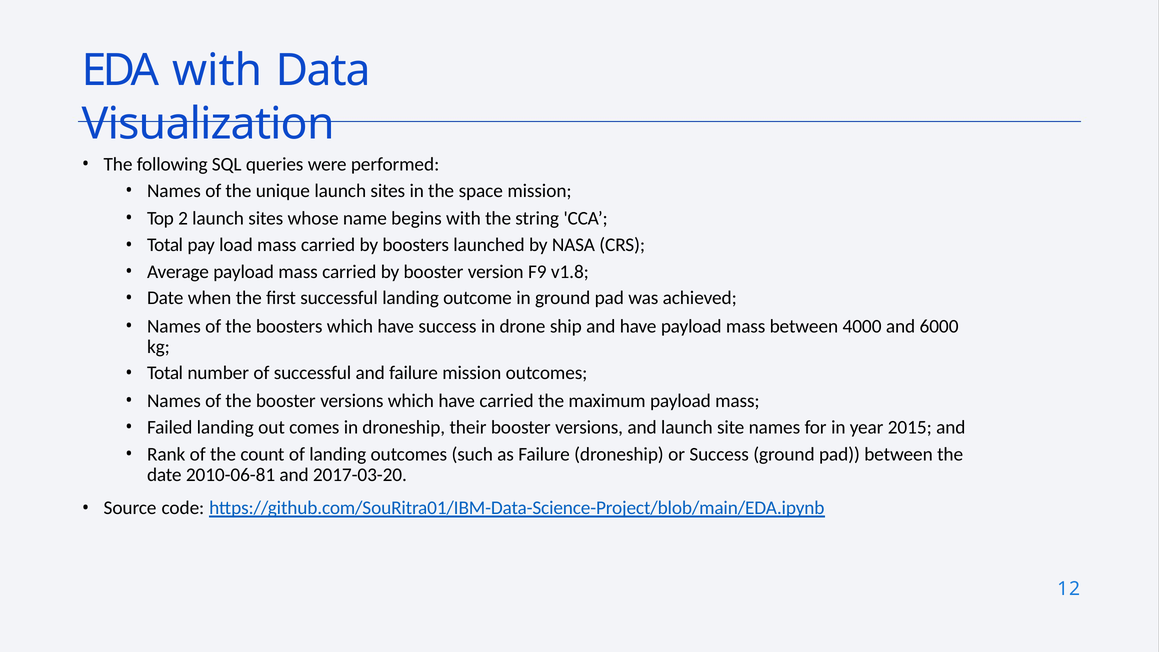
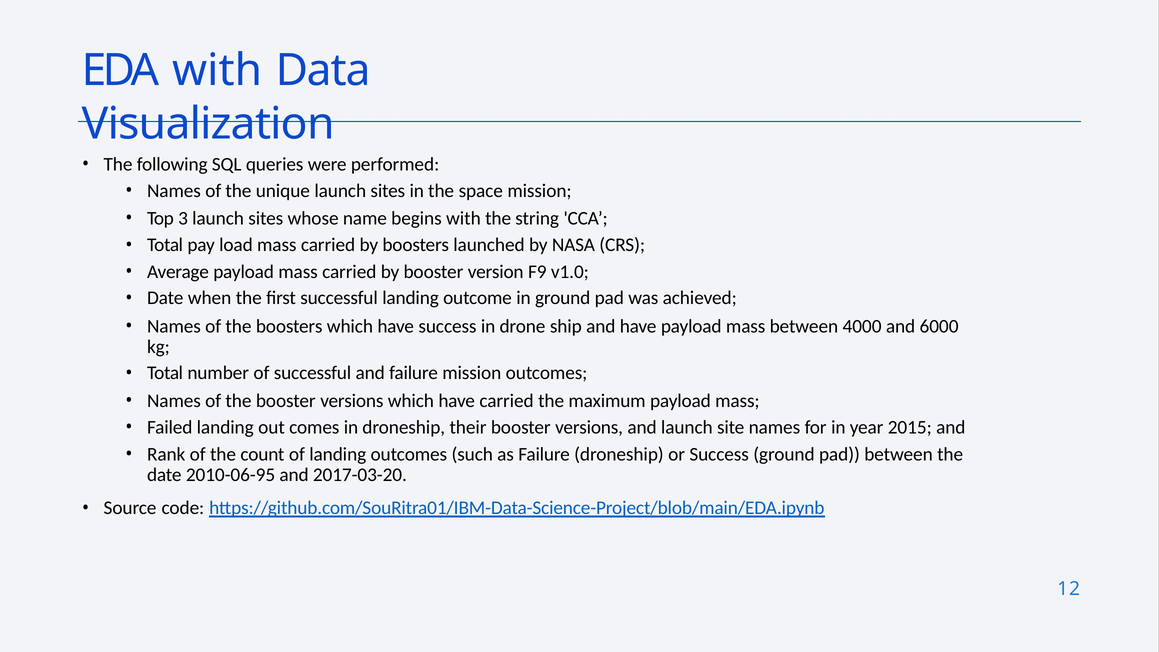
2: 2 -> 3
v1.8: v1.8 -> v1.0
2010-06-81: 2010-06-81 -> 2010-06-95
